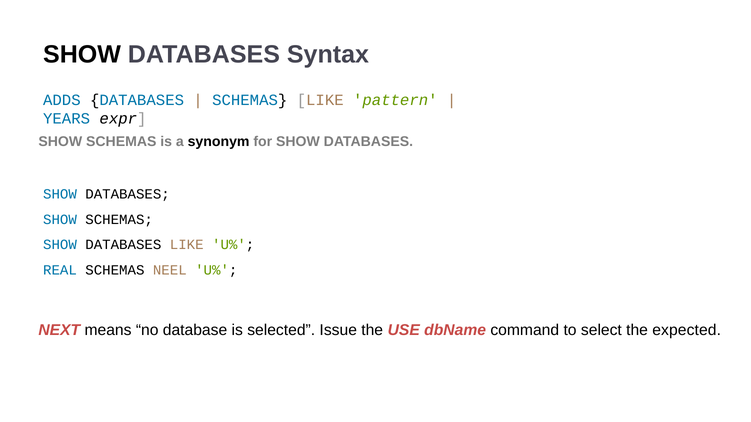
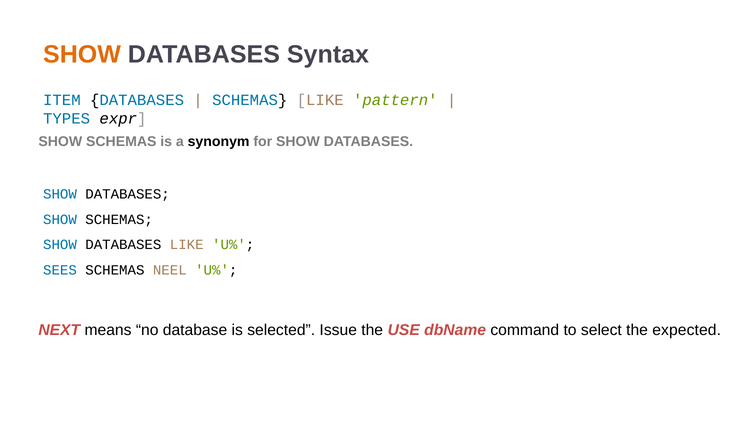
SHOW at (82, 54) colour: black -> orange
ADDS: ADDS -> ITEM
YEARS: YEARS -> TYPES
REAL: REAL -> SEES
